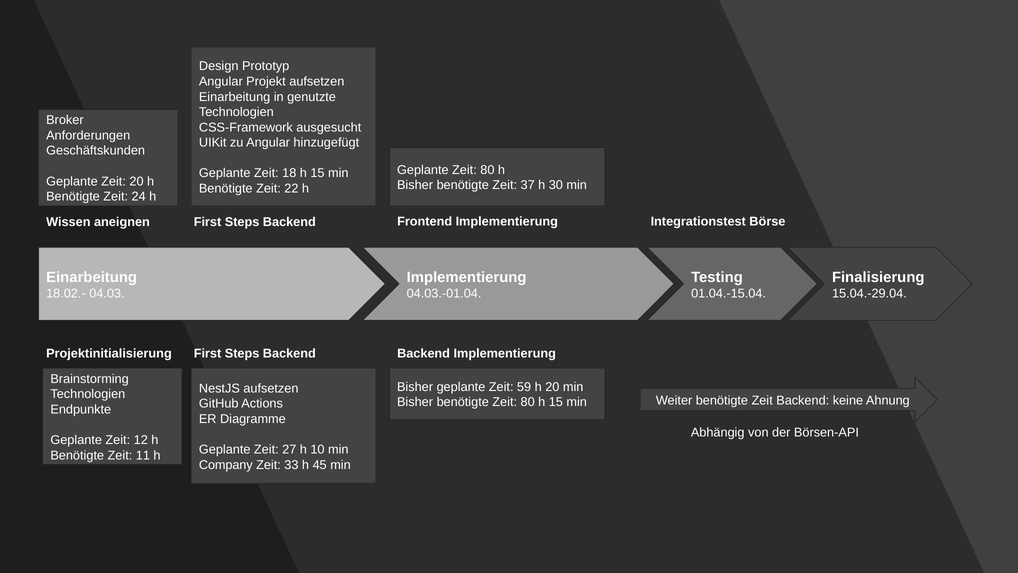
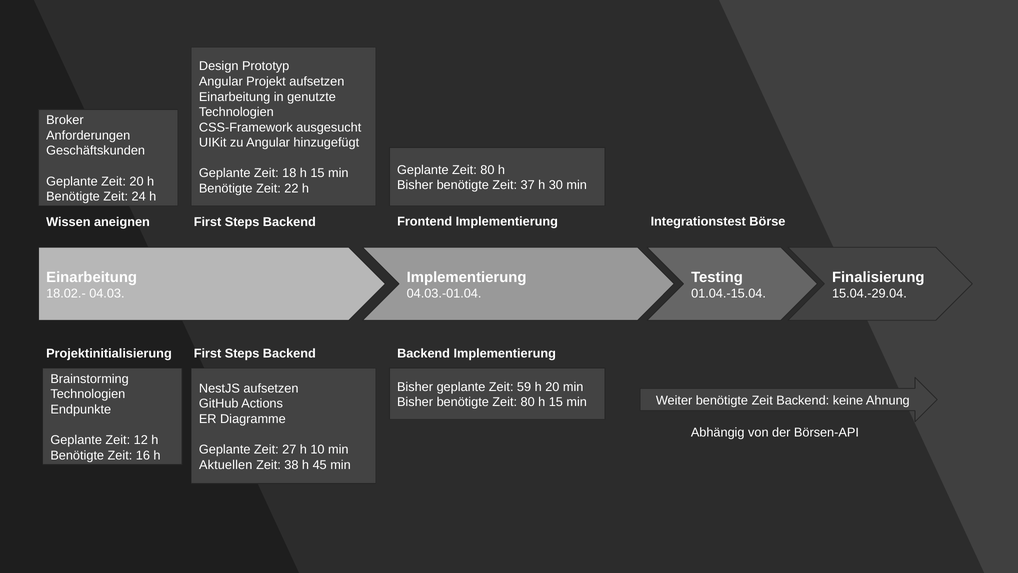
11: 11 -> 16
Company: Company -> Aktuellen
33: 33 -> 38
